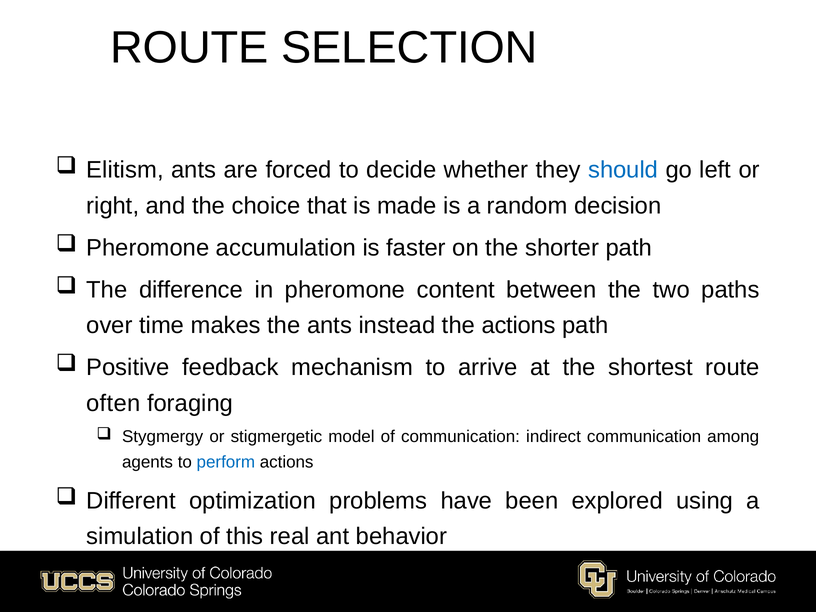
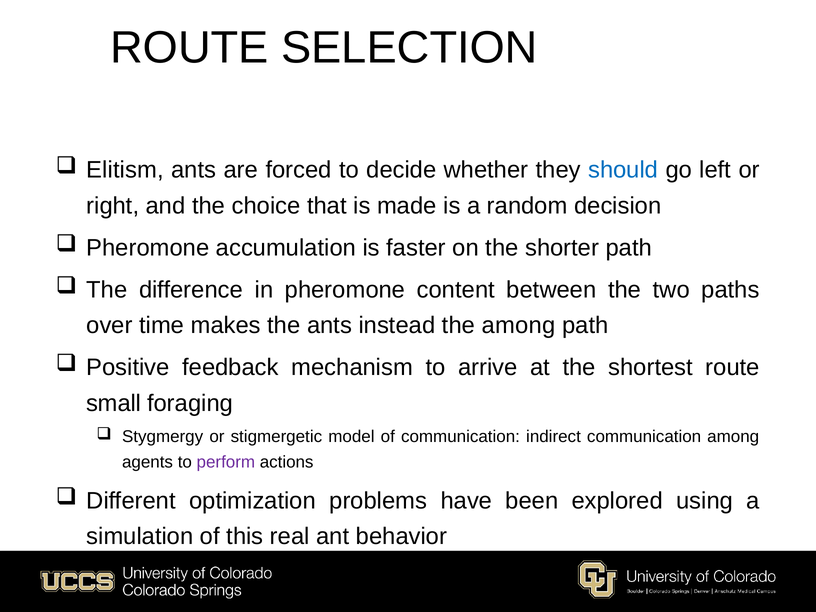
the actions: actions -> among
often: often -> small
perform colour: blue -> purple
